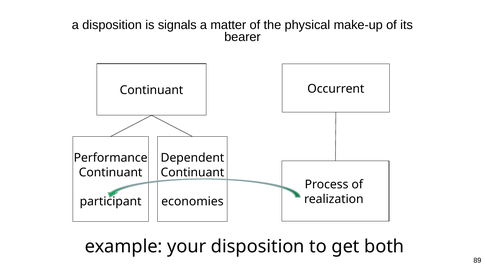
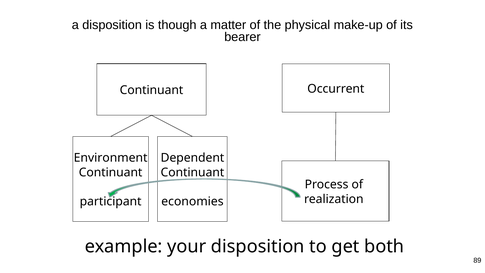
signals: signals -> though
Performance: Performance -> Environment
